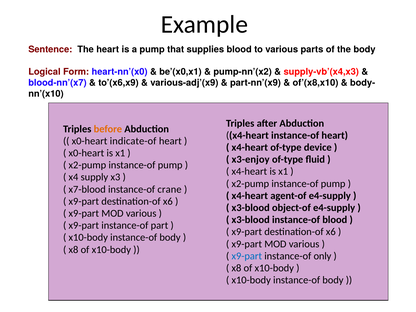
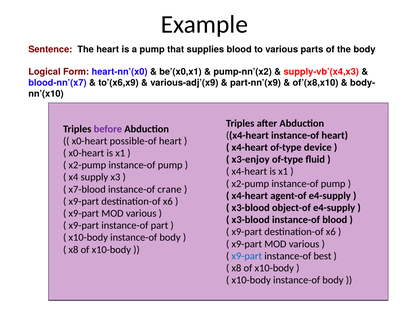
before colour: orange -> purple
indicate-of: indicate-of -> possible-of
only: only -> best
